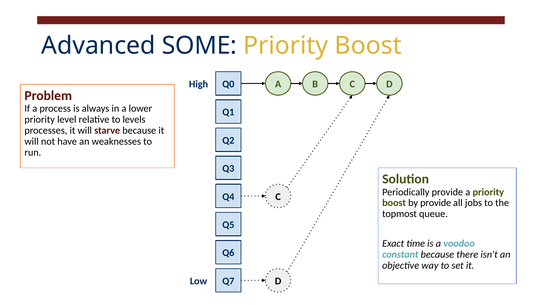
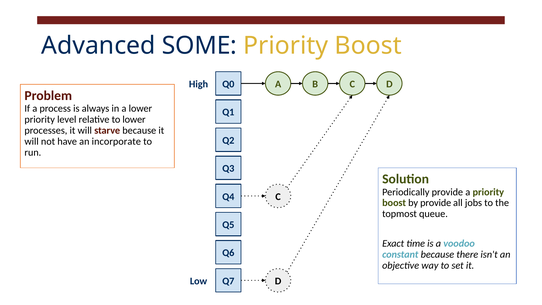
to levels: levels -> lower
weaknesses: weaknesses -> incorporate
